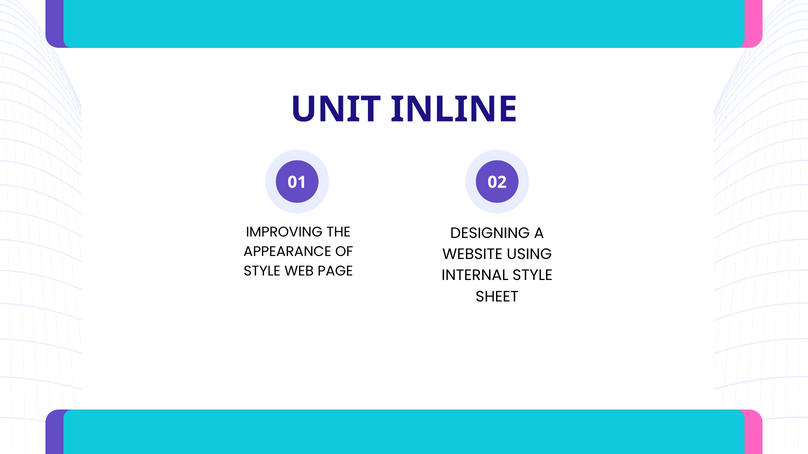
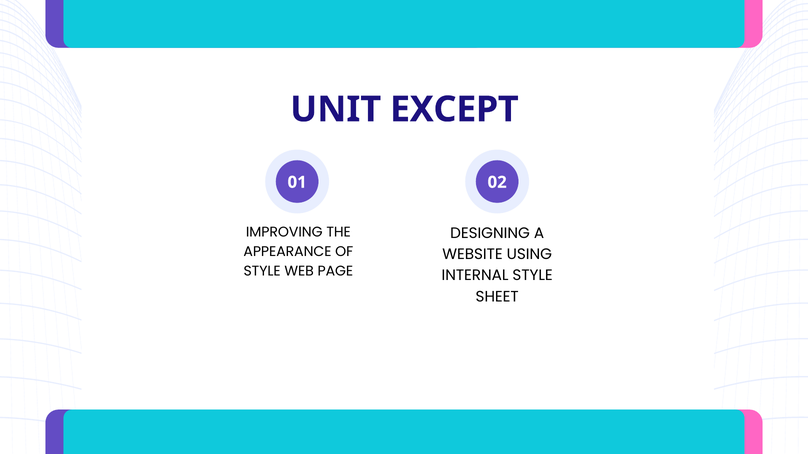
INLINE: INLINE -> EXCEPT
